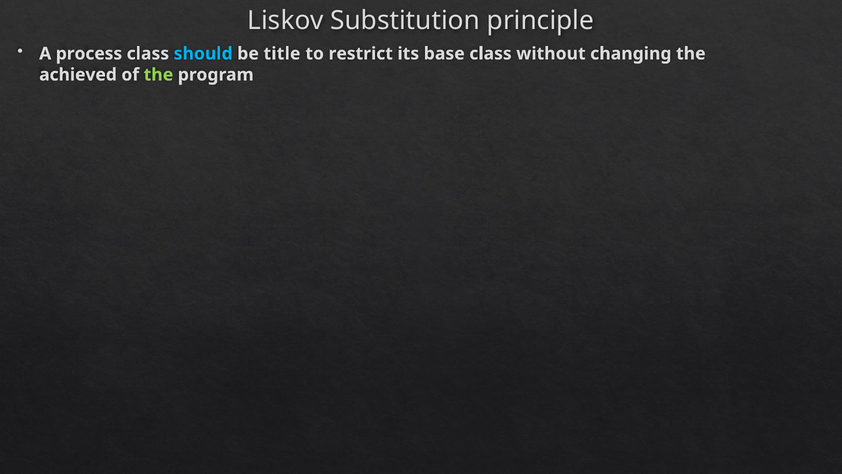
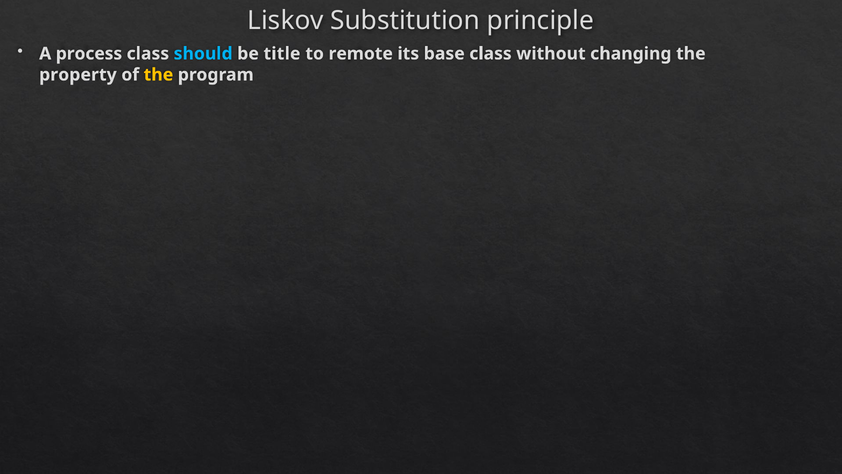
restrict: restrict -> remote
achieved: achieved -> property
the at (158, 75) colour: light green -> yellow
